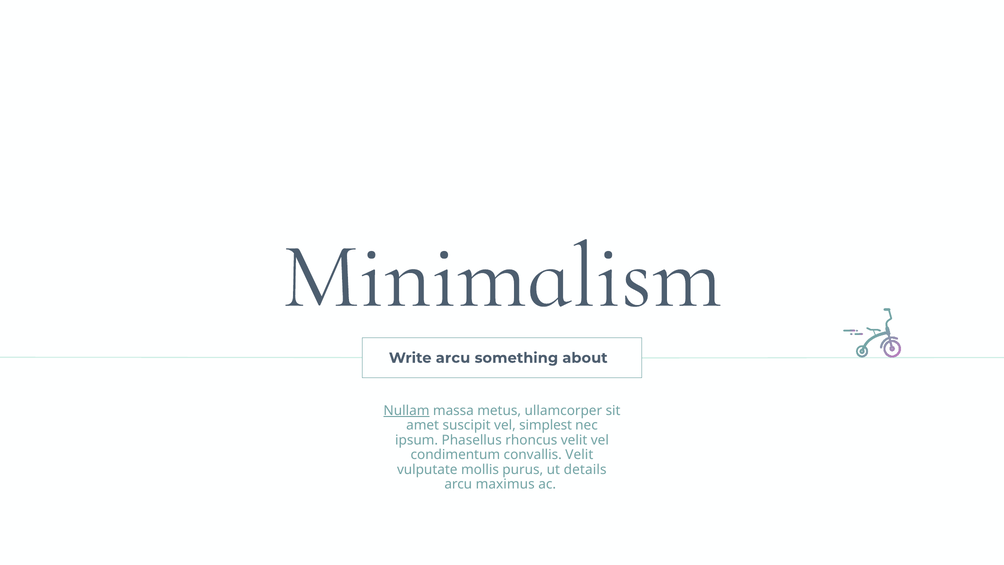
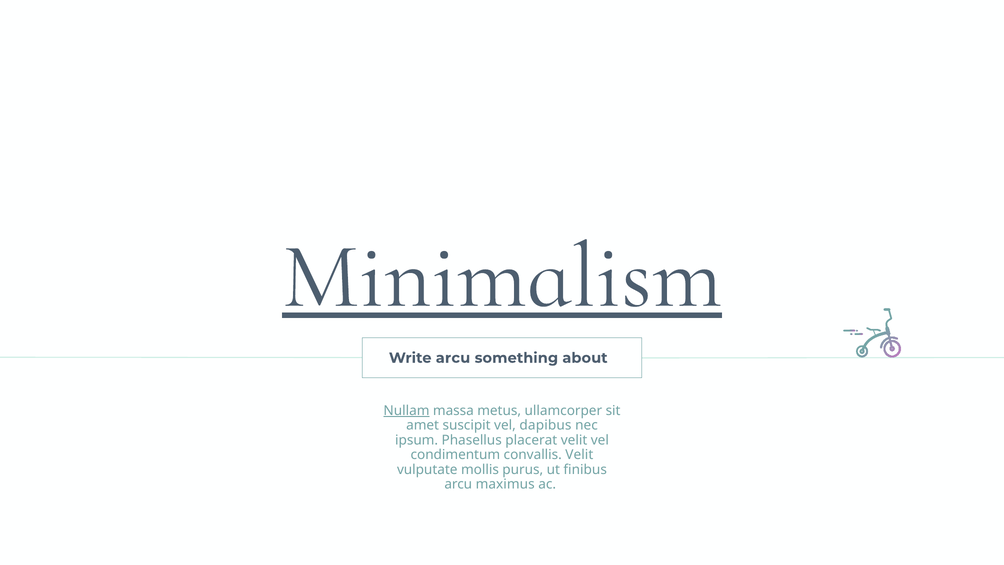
Minimalism underline: none -> present
simplest: simplest -> dapibus
rhoncus: rhoncus -> placerat
details: details -> finibus
